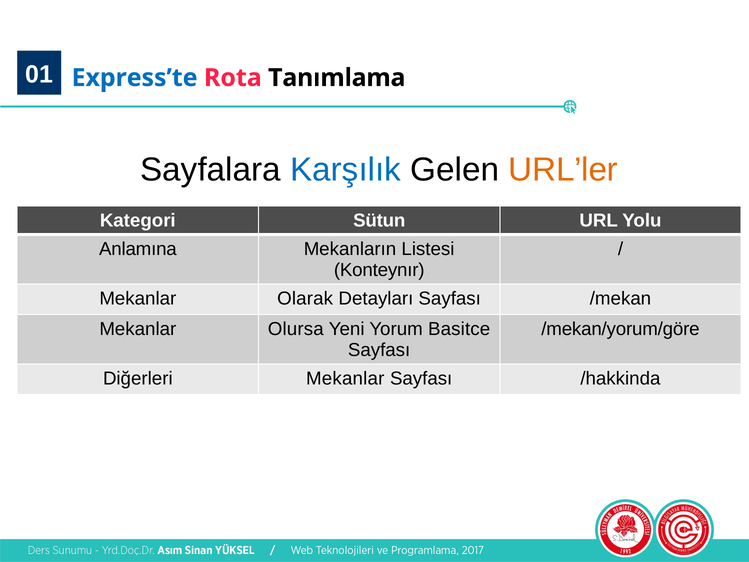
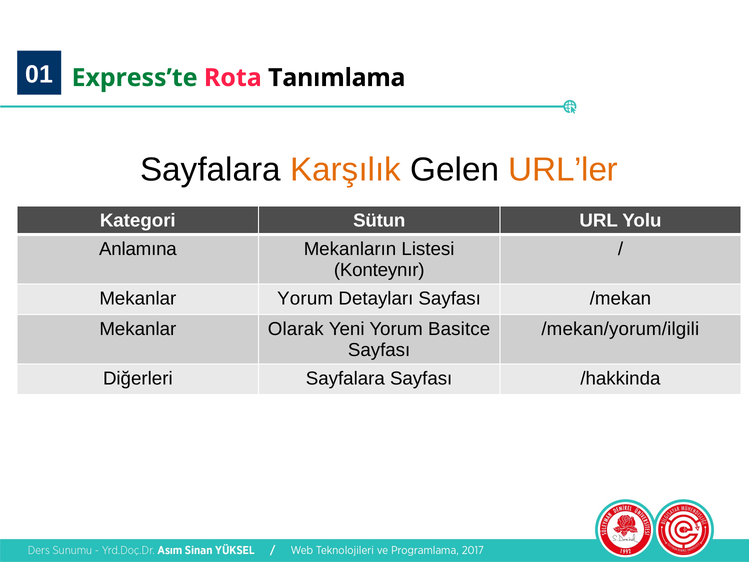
Express’te colour: blue -> green
Karşılık colour: blue -> orange
Mekanlar Olarak: Olarak -> Yorum
Olursa: Olursa -> Olarak
/mekan/yorum/göre: /mekan/yorum/göre -> /mekan/yorum/ilgili
Diğerleri Mekanlar: Mekanlar -> Sayfalara
